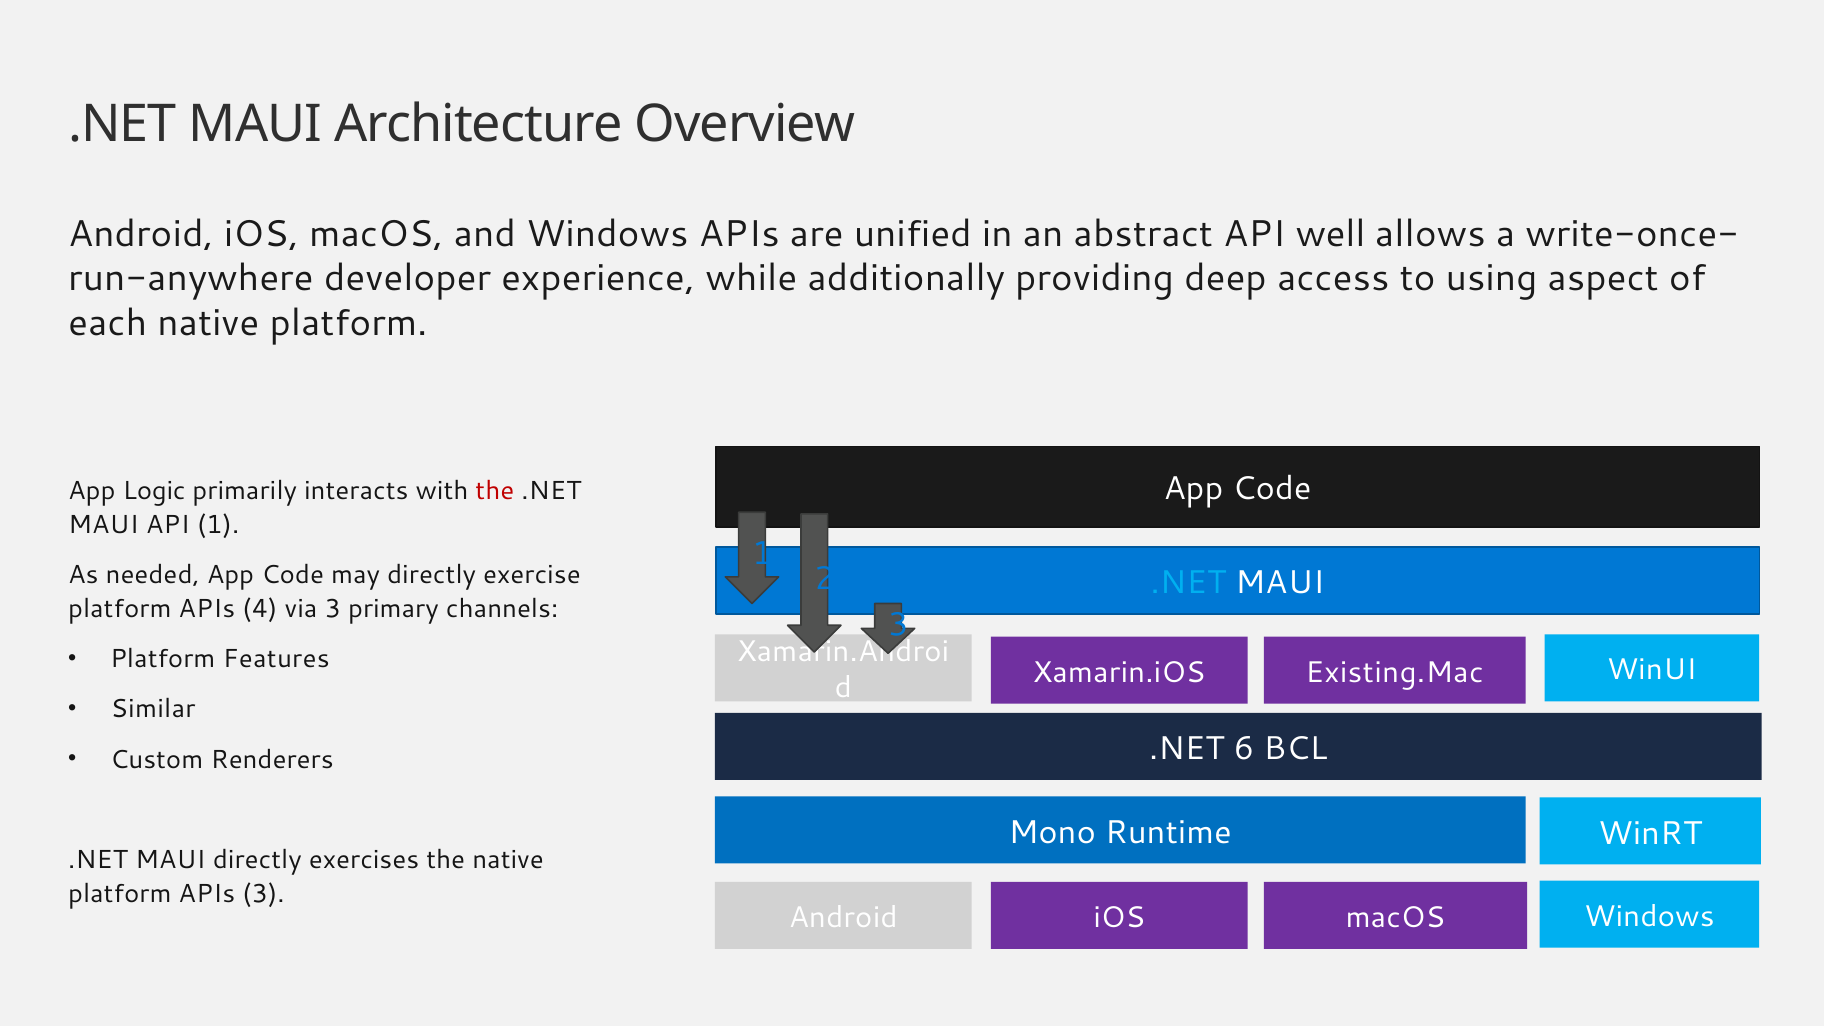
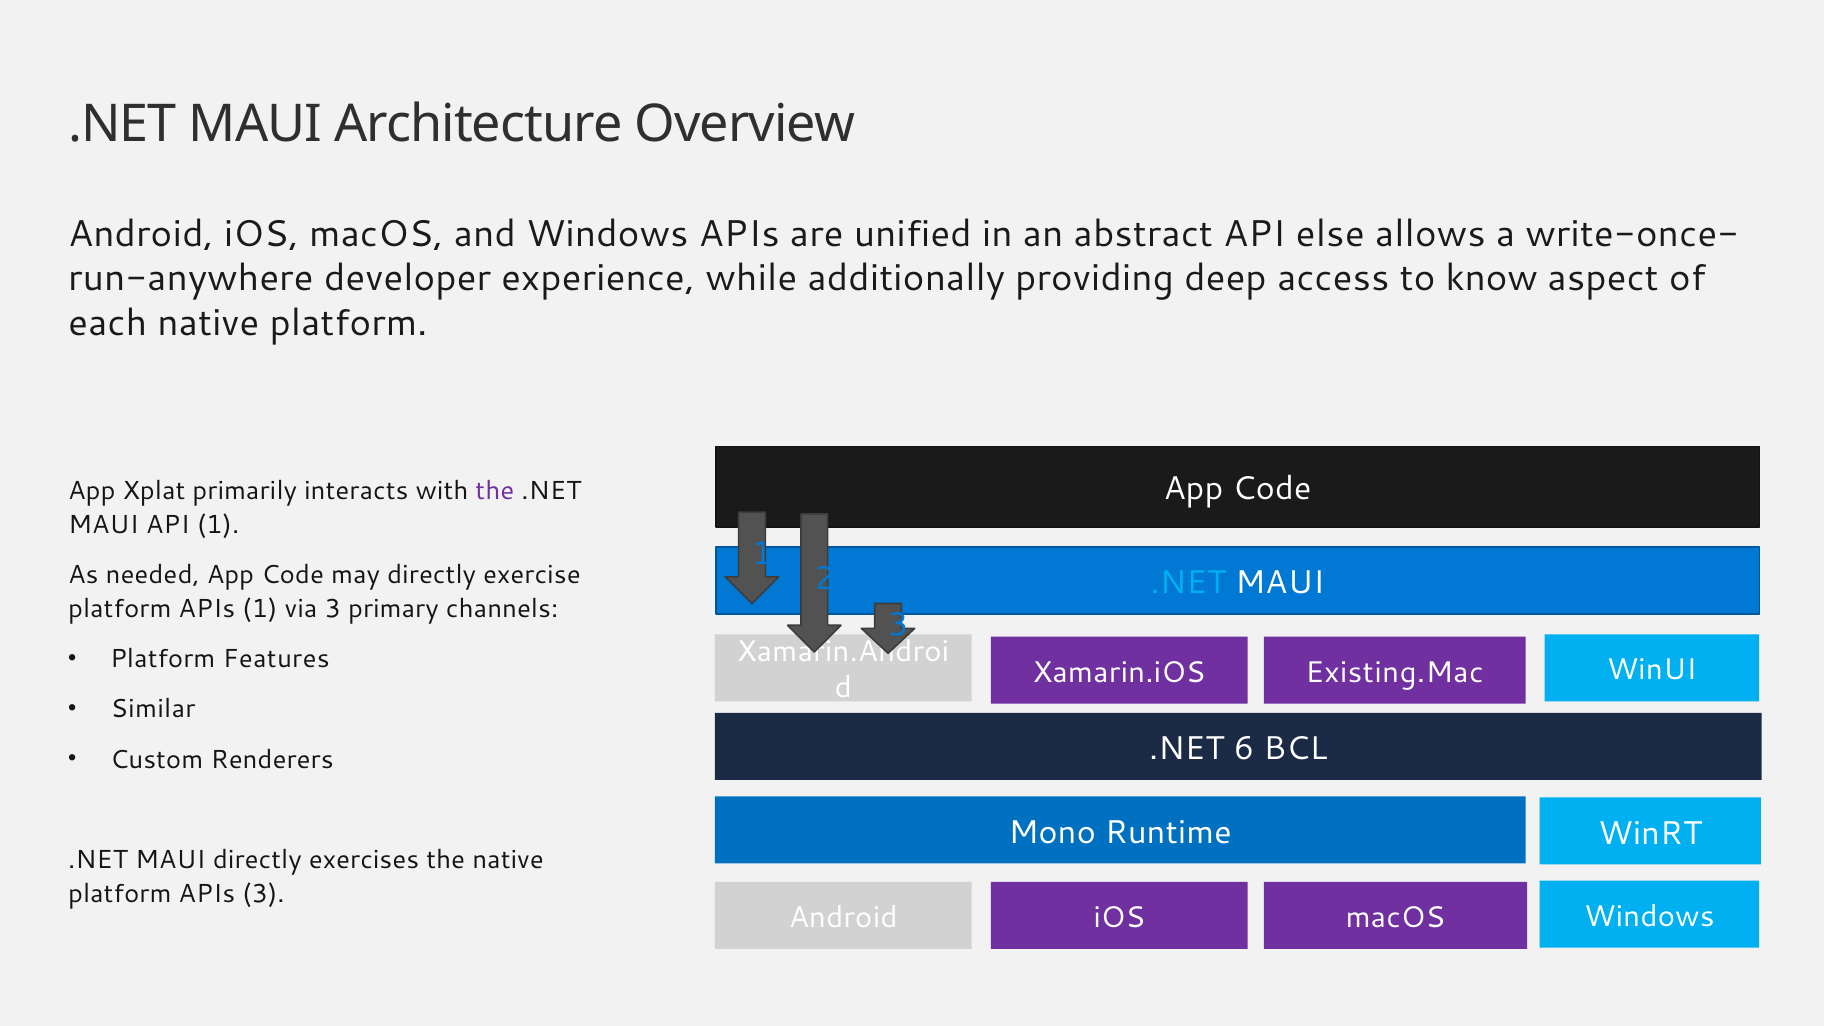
well: well -> else
using: using -> know
Logic: Logic -> Xplat
the at (495, 491) colour: red -> purple
APIs 4: 4 -> 1
